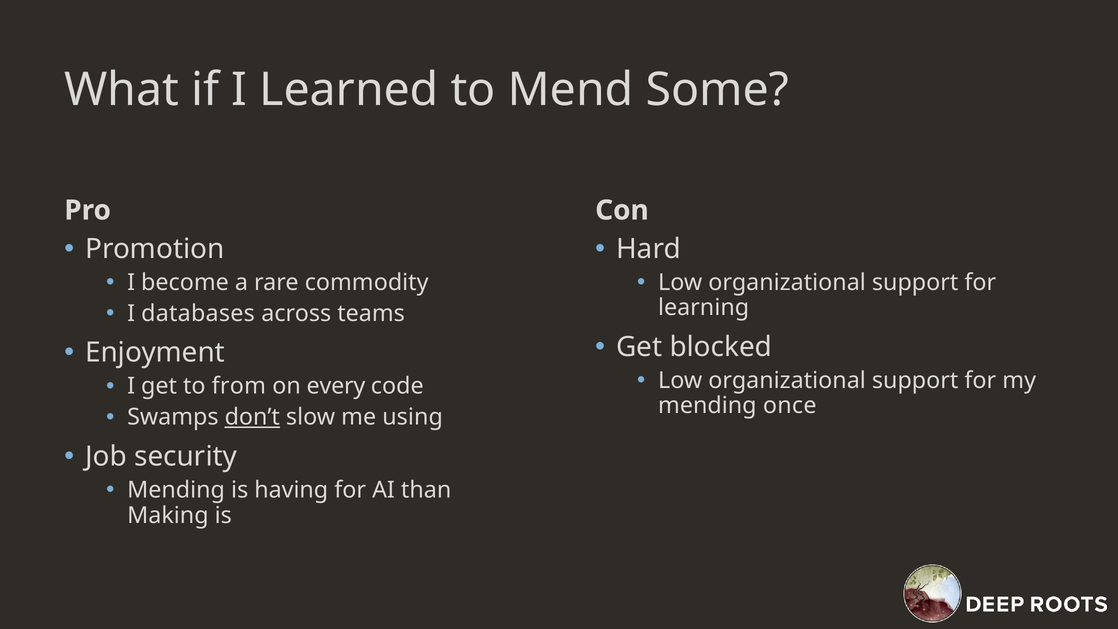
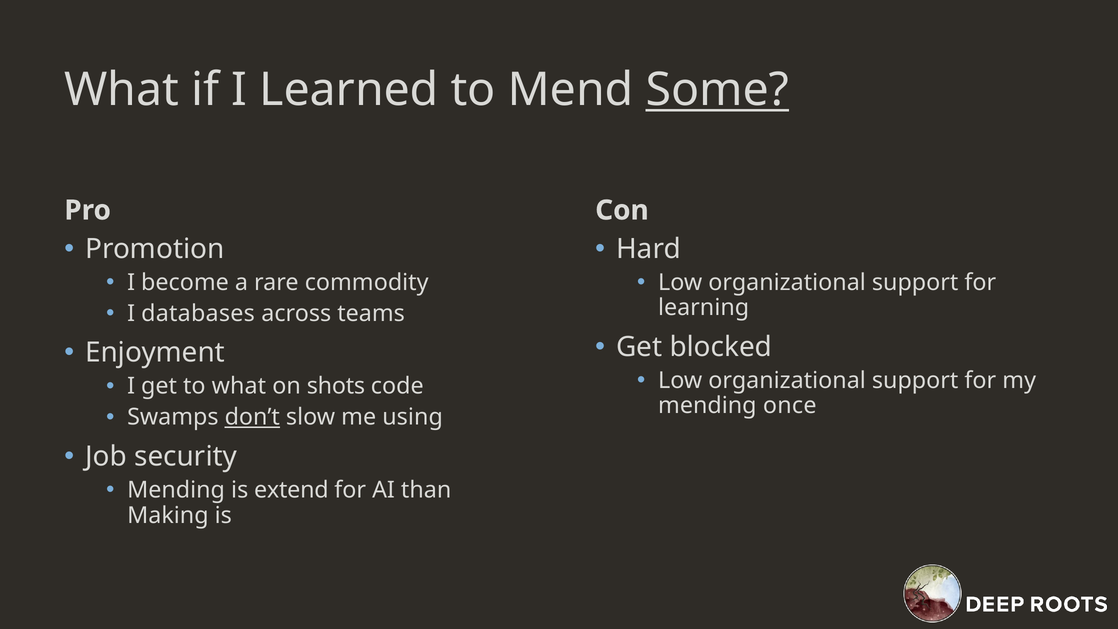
Some underline: none -> present
to from: from -> what
every: every -> shots
having: having -> extend
